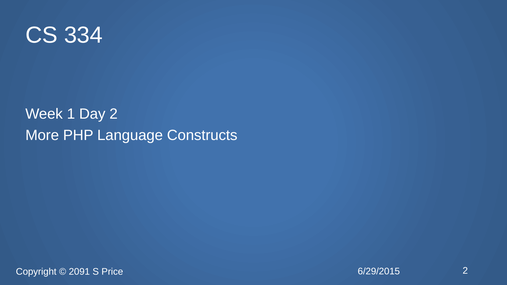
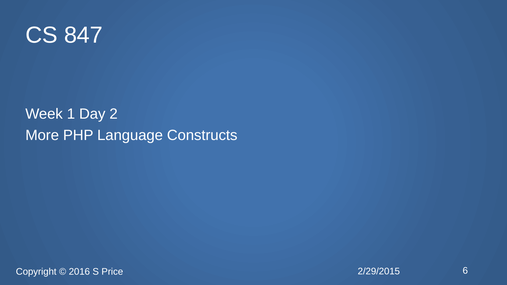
334: 334 -> 847
6/29/2015: 6/29/2015 -> 2/29/2015
2091: 2091 -> 2016
Price 2: 2 -> 6
